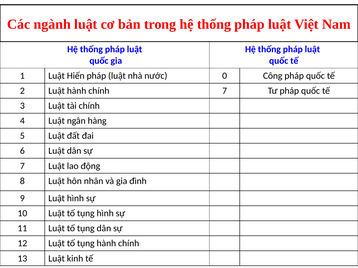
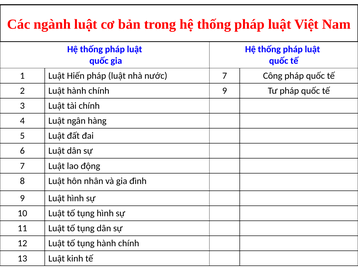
nước 0: 0 -> 7
chính 7: 7 -> 9
